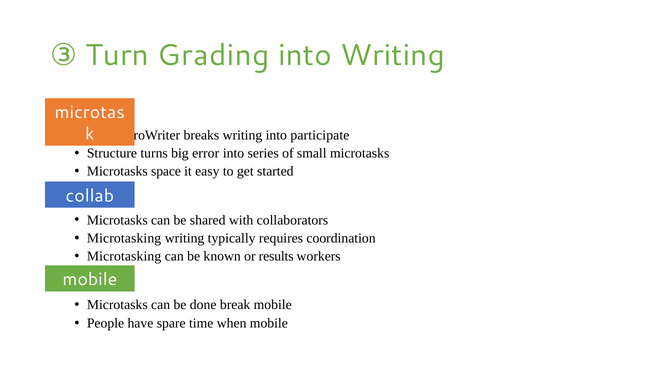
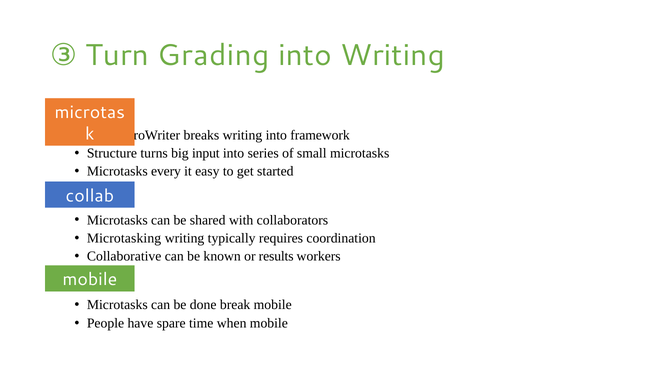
participate: participate -> framework
error: error -> input
space: space -> every
Microtasking at (124, 256): Microtasking -> Collaborative
